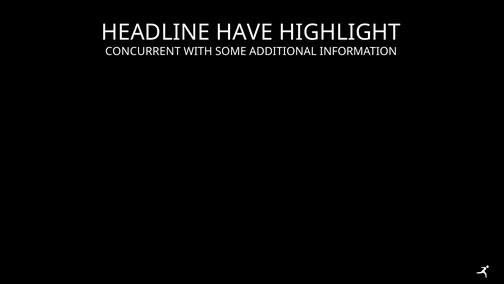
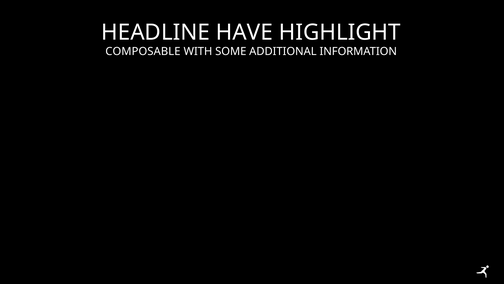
CONCURRENT: CONCURRENT -> COMPOSABLE
